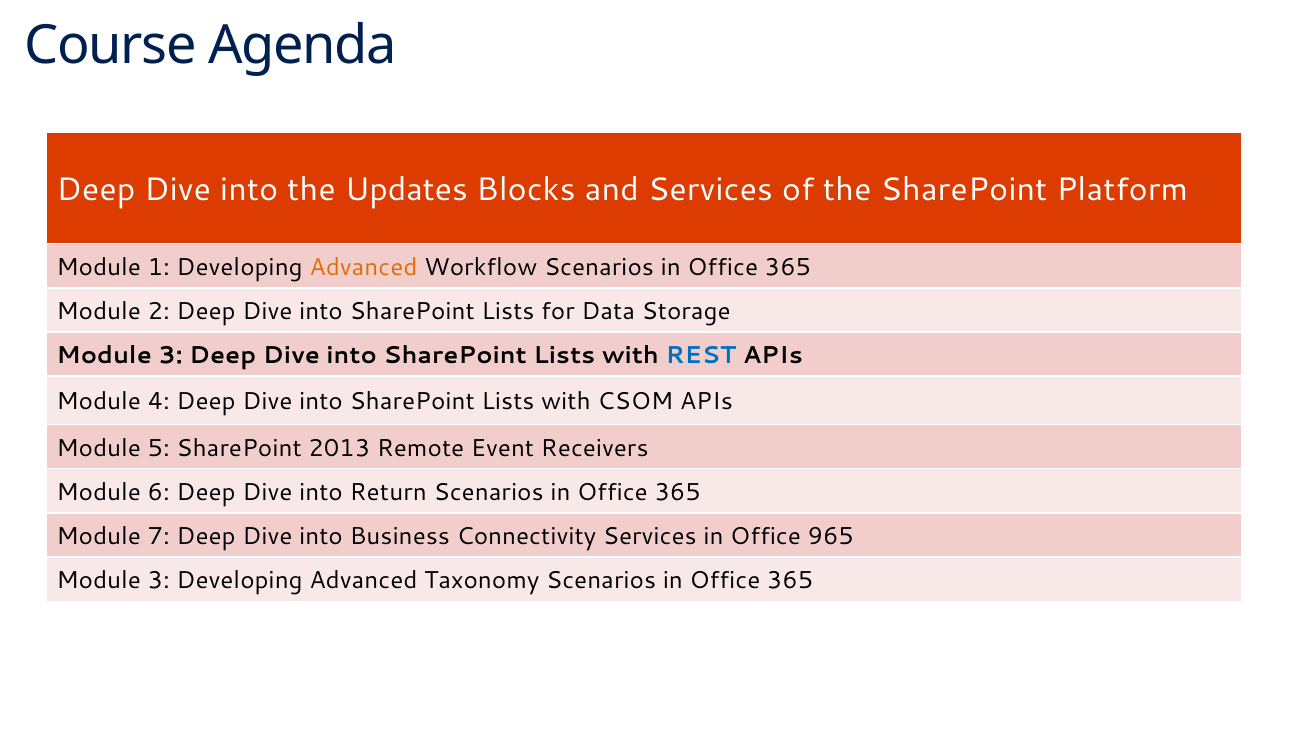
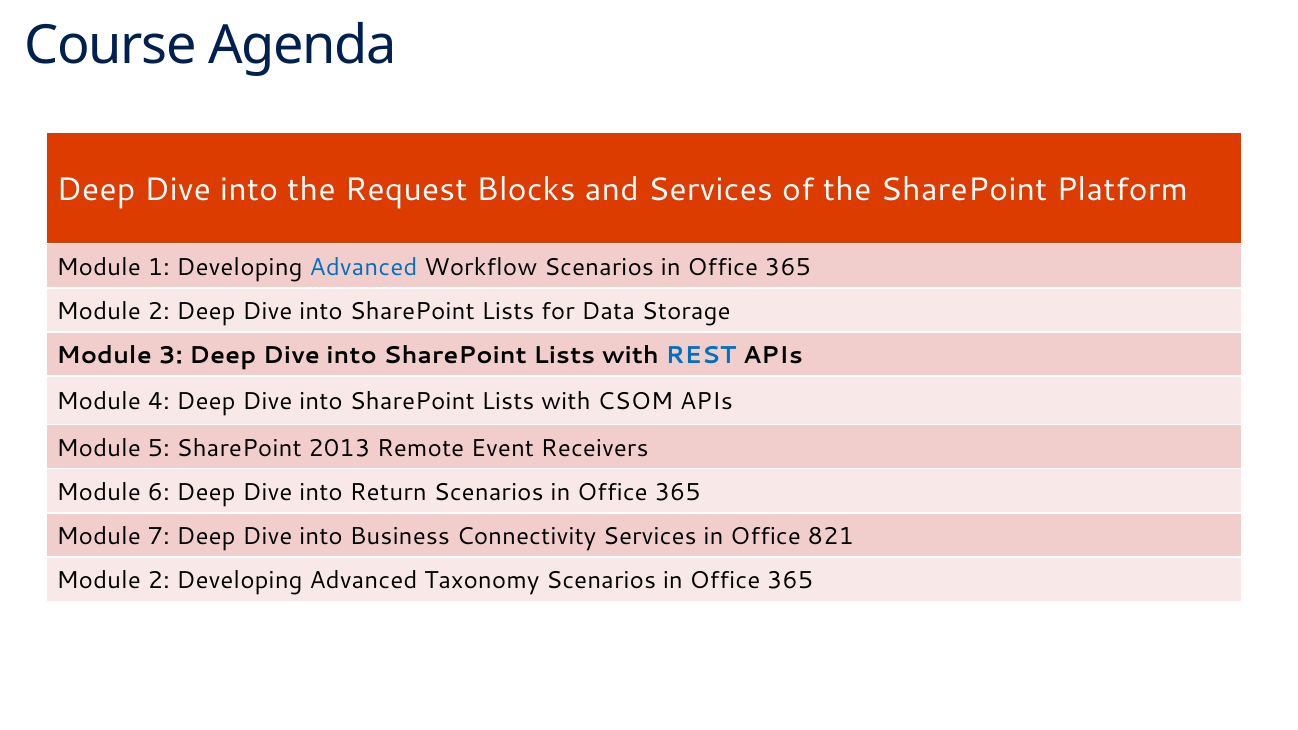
Updates: Updates -> Request
Advanced at (363, 267) colour: orange -> blue
965: 965 -> 821
3 at (159, 581): 3 -> 2
